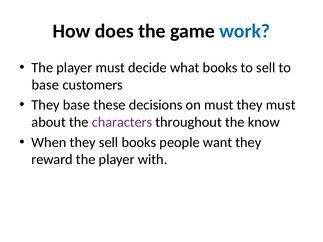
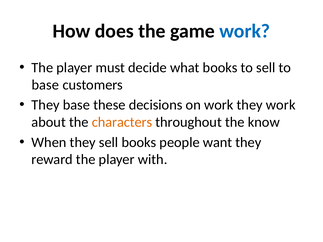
on must: must -> work
they must: must -> work
characters colour: purple -> orange
